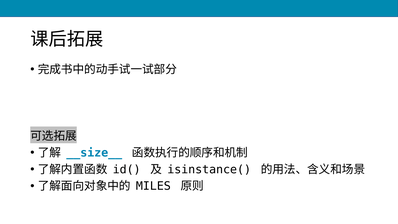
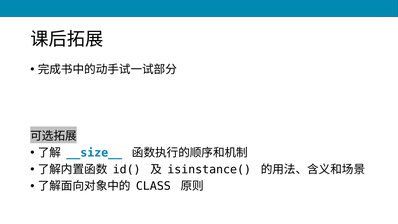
MILES: MILES -> CLASS
